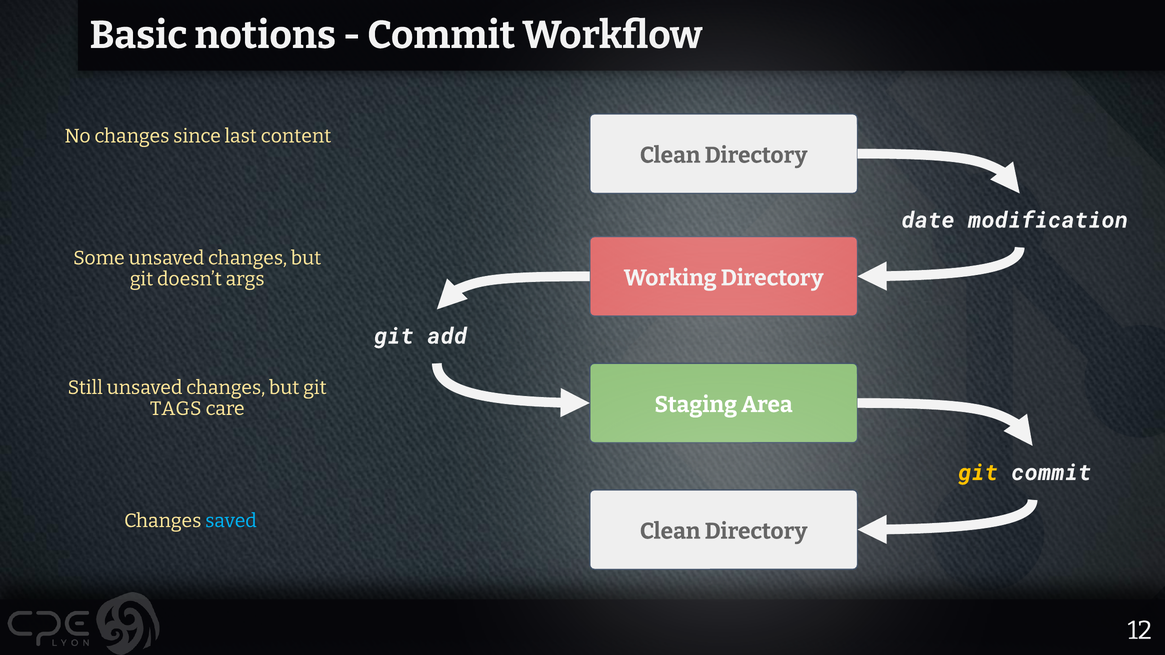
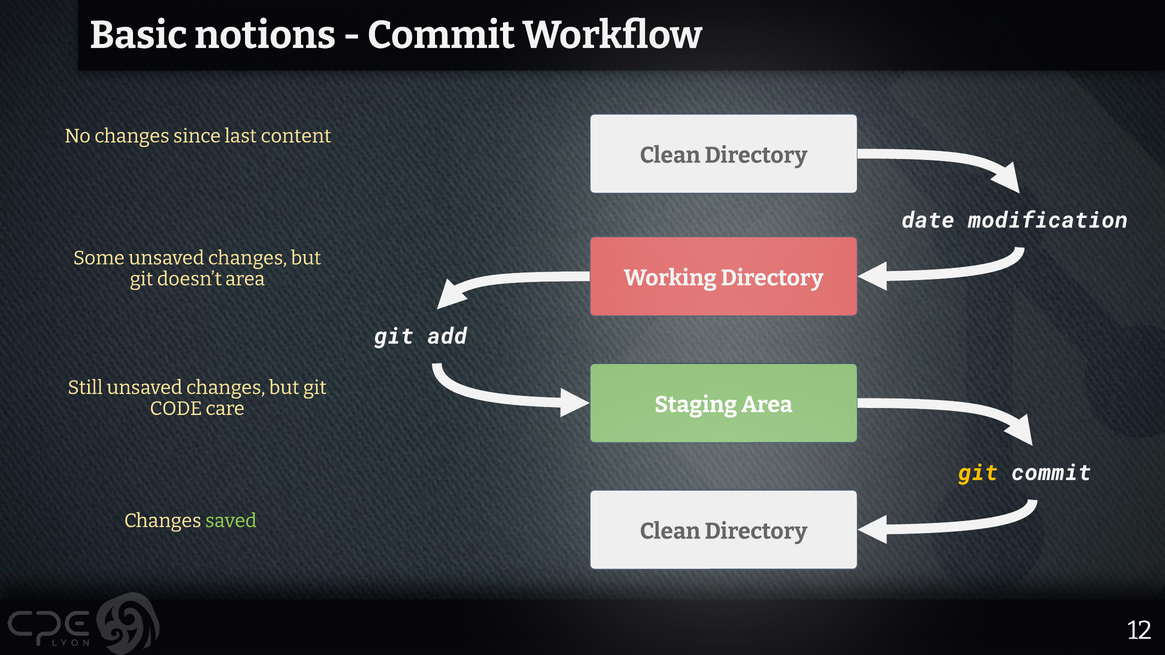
doesn’t args: args -> area
TAGS: TAGS -> CODE
saved colour: light blue -> light green
